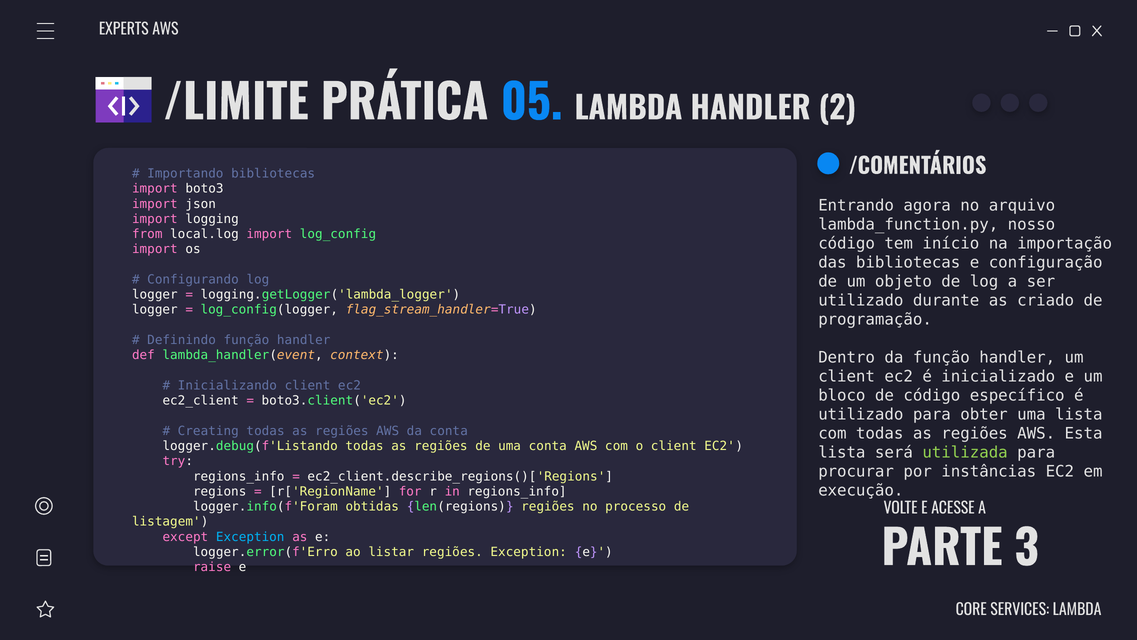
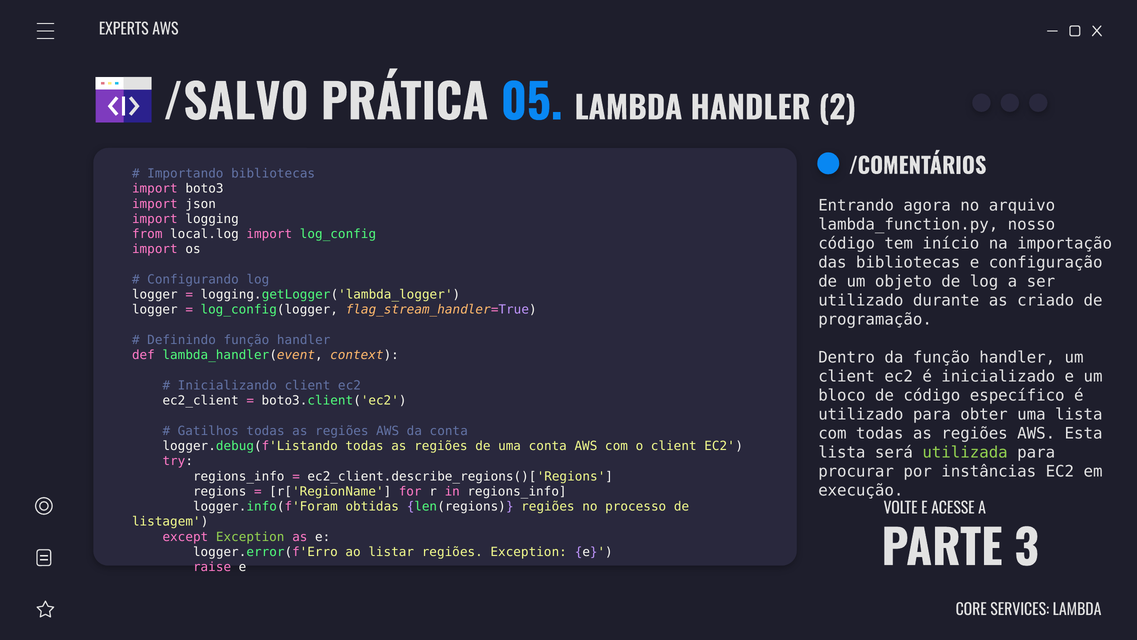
/LIMITE: /LIMITE -> /SALVO
Creating: Creating -> Gatilhos
Exception at (250, 537) colour: light blue -> light green
